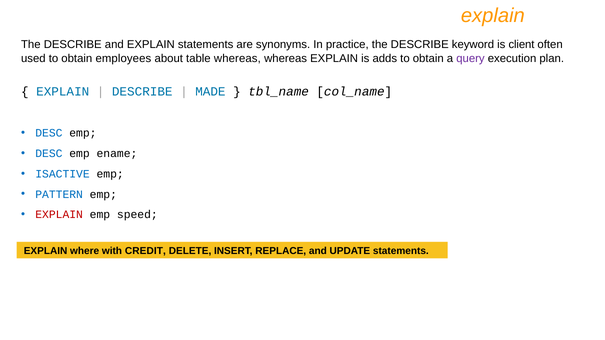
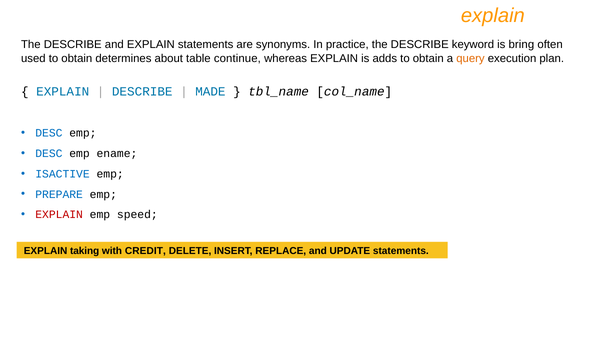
client: client -> bring
employees: employees -> determines
table whereas: whereas -> continue
query colour: purple -> orange
PATTERN: PATTERN -> PREPARE
where: where -> taking
